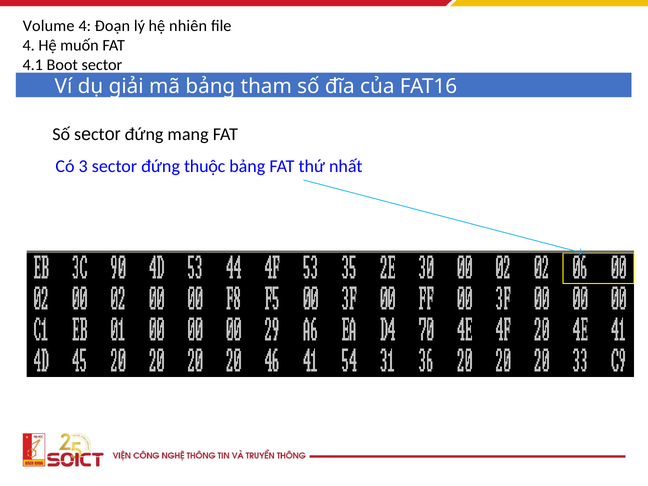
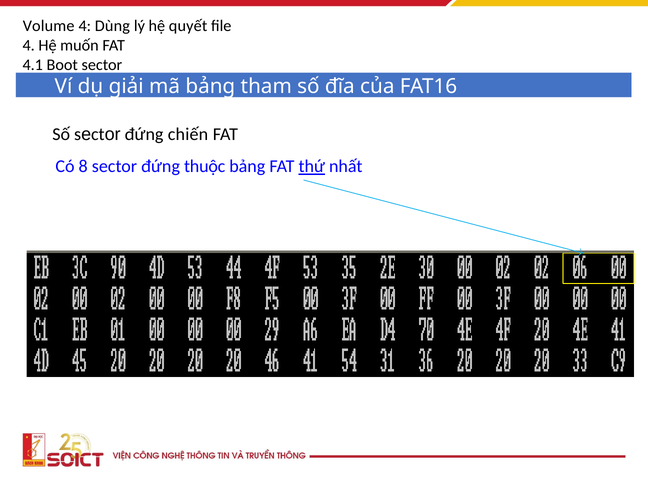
Đoạn: Đoạn -> Dùng
nhiên: nhiên -> quyết
mang: mang -> chiến
3: 3 -> 8
thứ underline: none -> present
